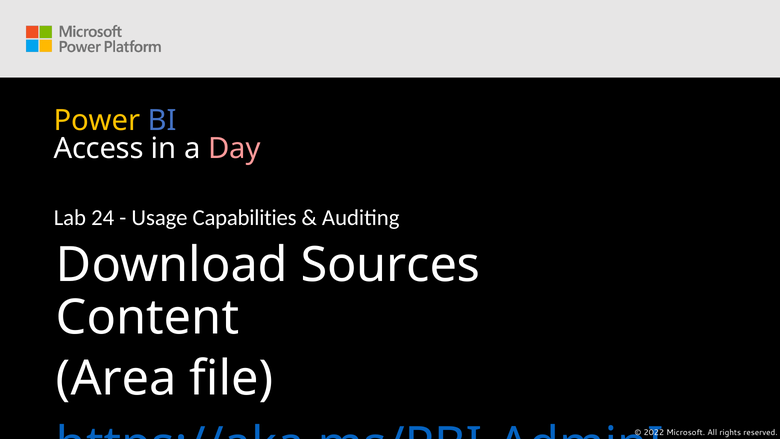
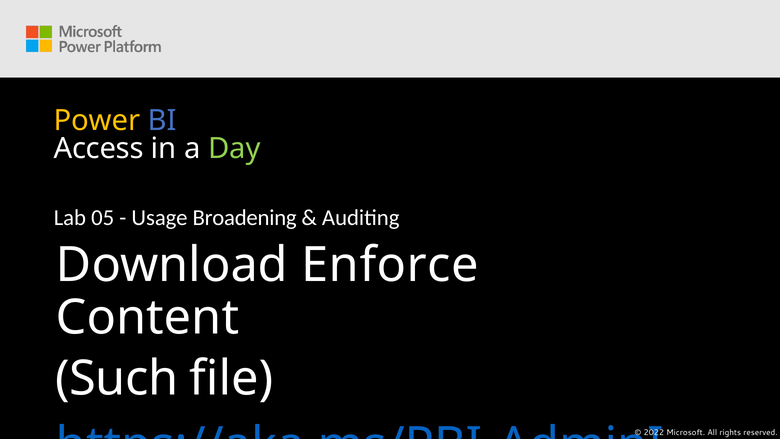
Day colour: pink -> light green
24: 24 -> 05
Capabilities: Capabilities -> Broadening
Sources: Sources -> Enforce
Area: Area -> Such
